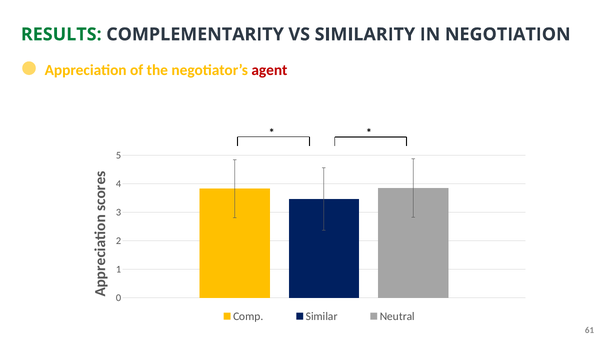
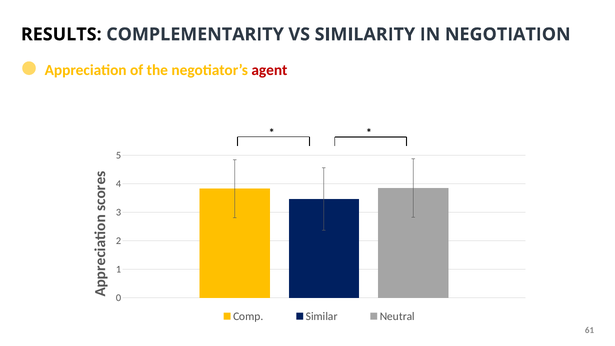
RESULTS colour: green -> black
